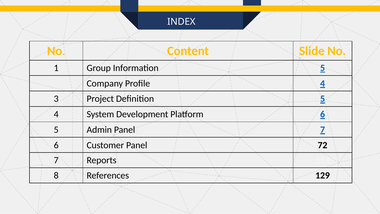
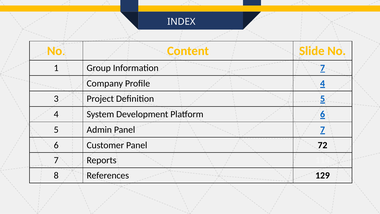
Information 5: 5 -> 7
